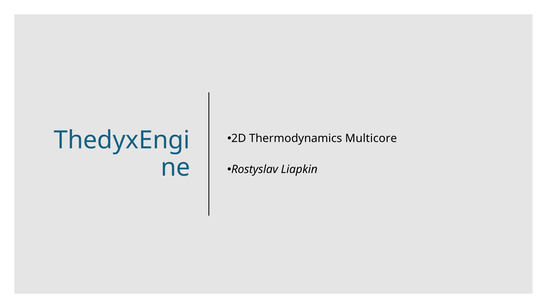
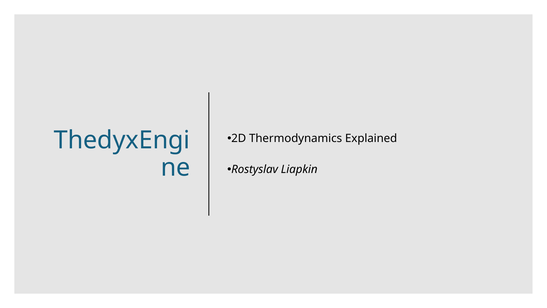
Multicore: Multicore -> Explained
